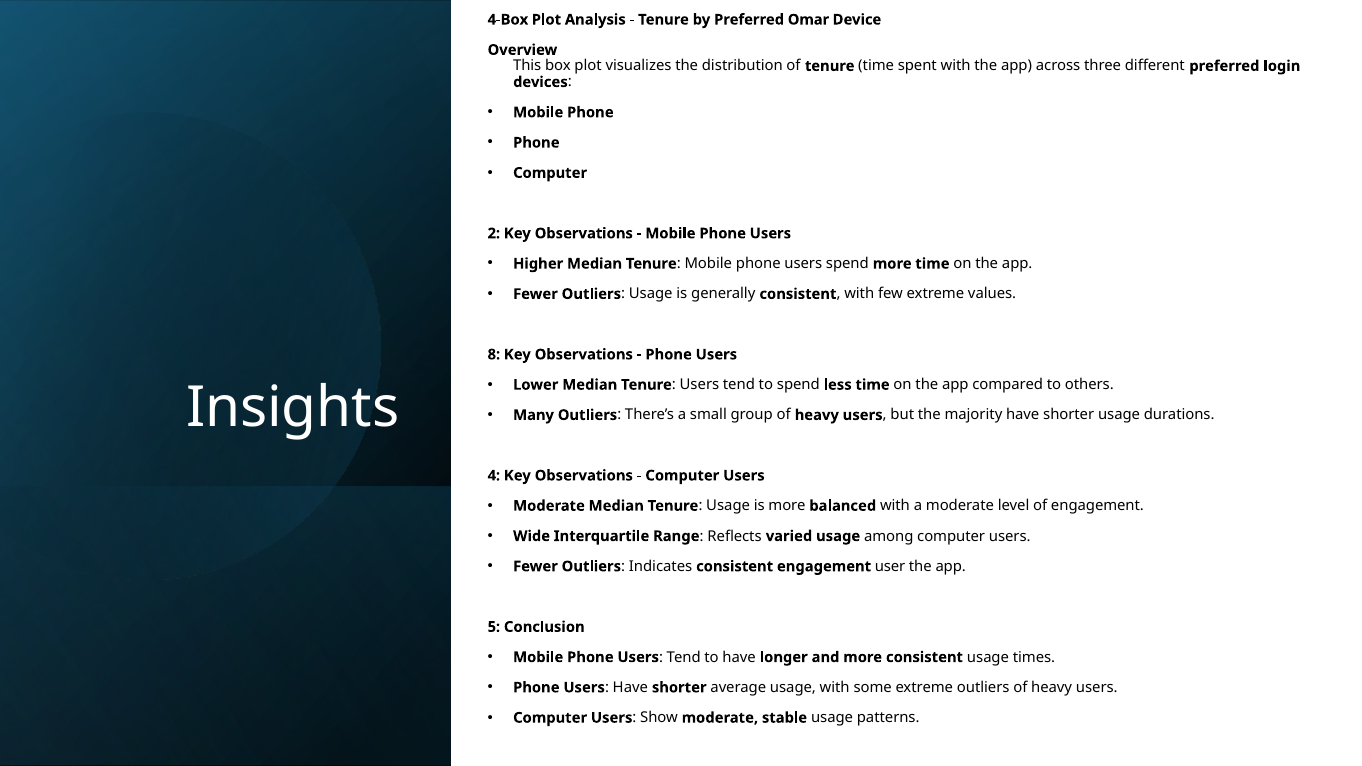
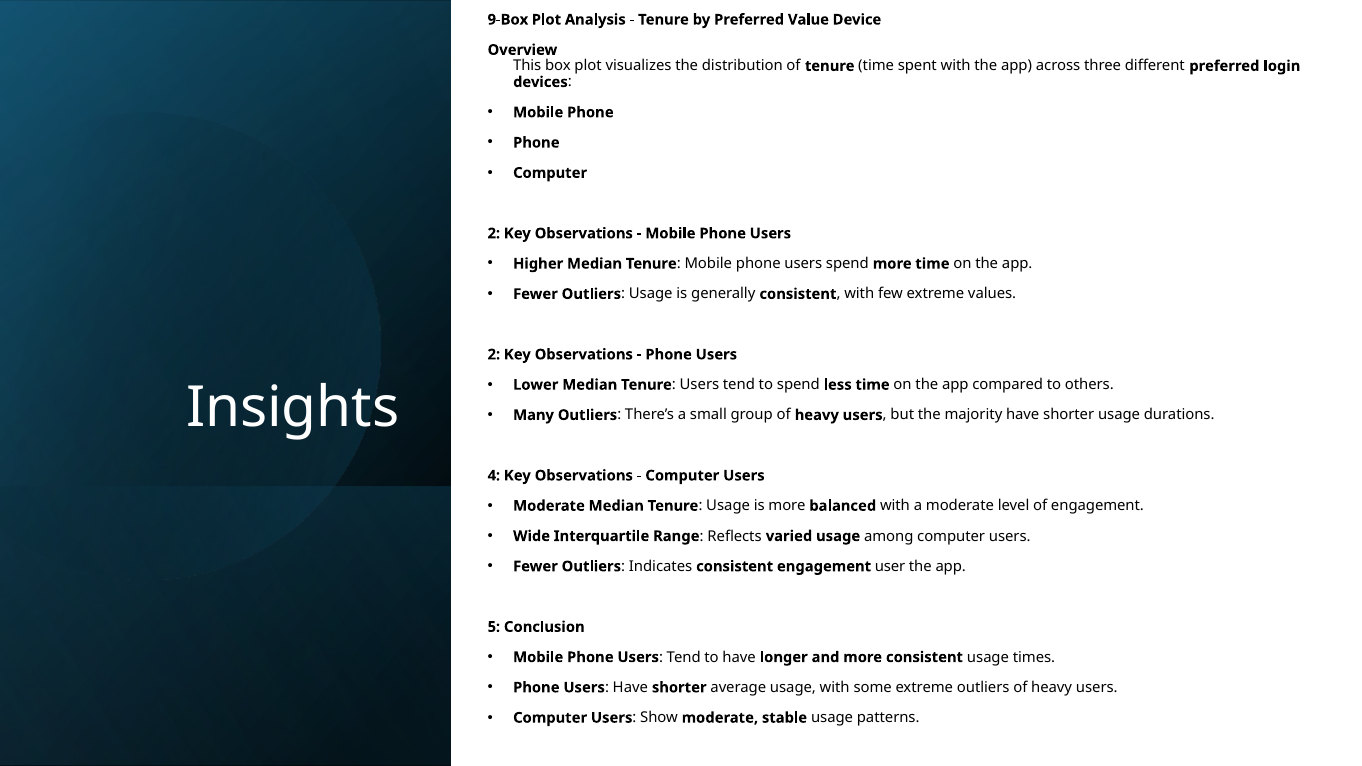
4-Box: 4-Box -> 9-Box
Omar: Omar -> Value
8 at (494, 355): 8 -> 2
